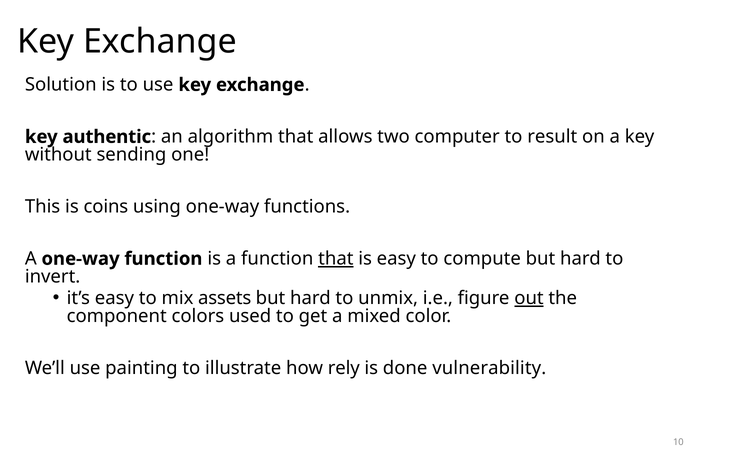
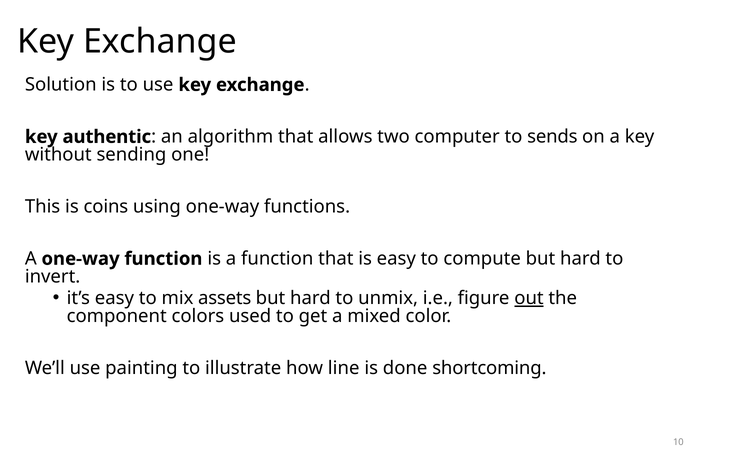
result: result -> sends
that at (336, 259) underline: present -> none
rely: rely -> line
vulnerability: vulnerability -> shortcoming
